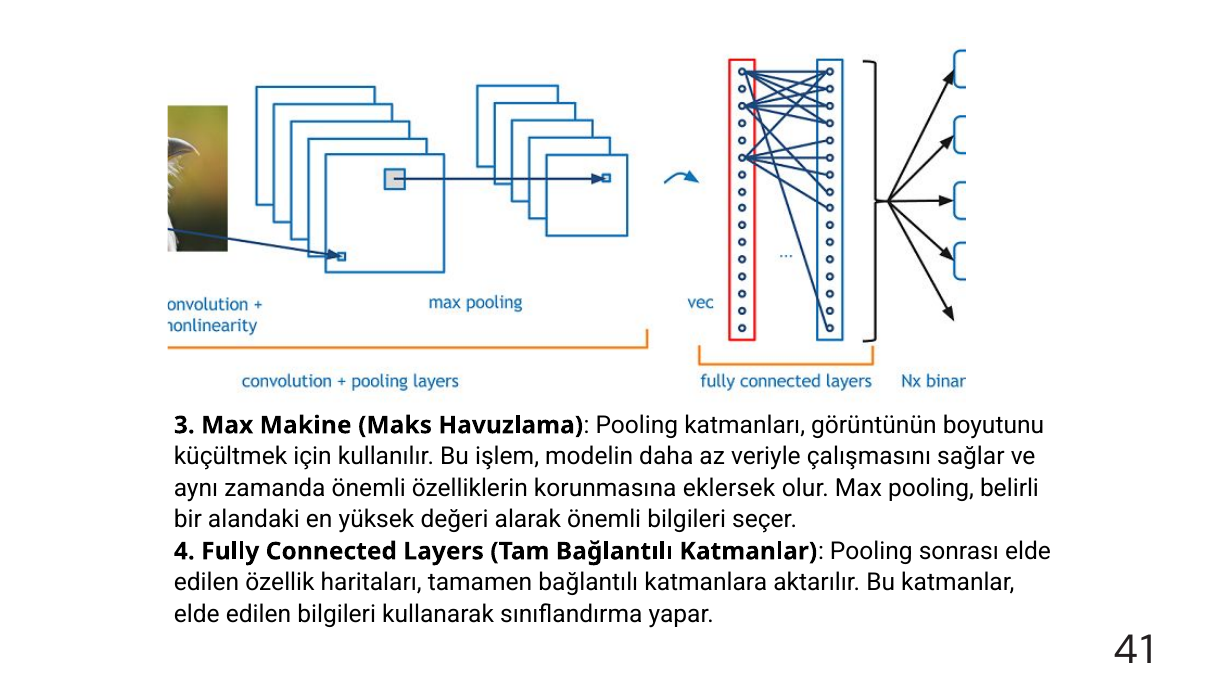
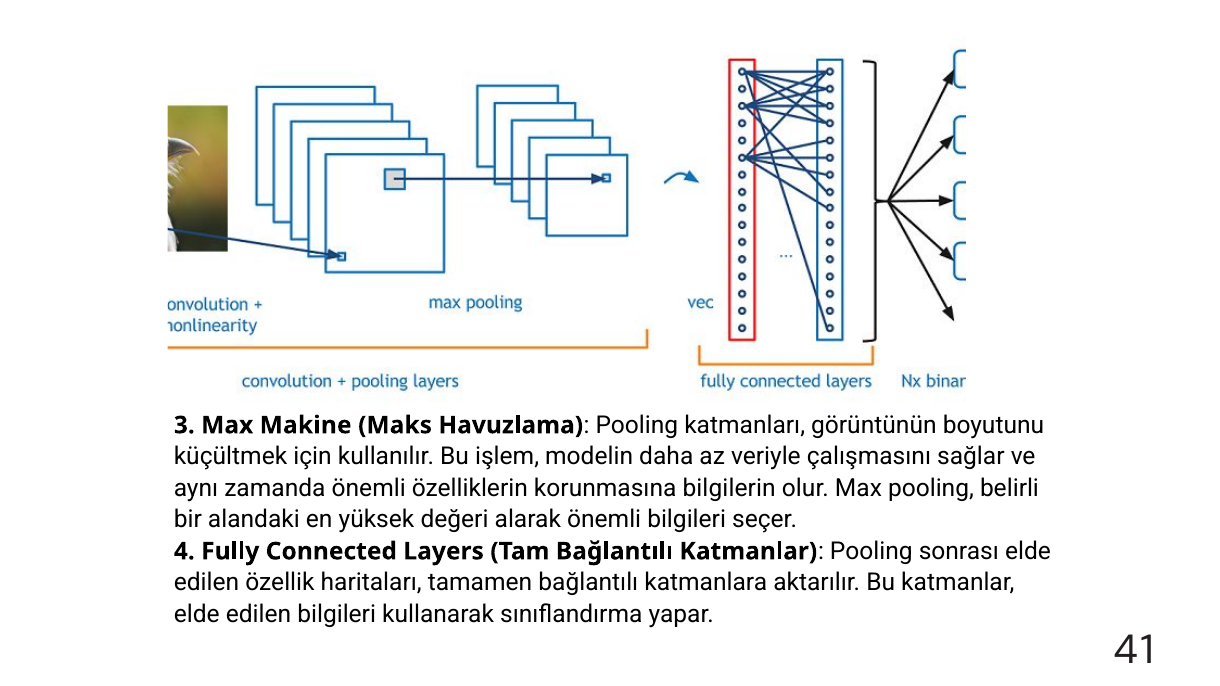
eklersek: eklersek -> bilgilerin
